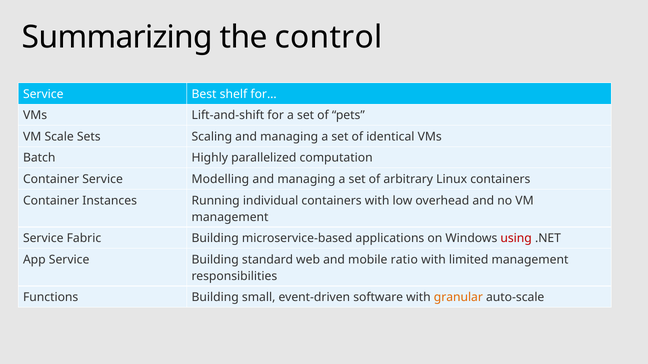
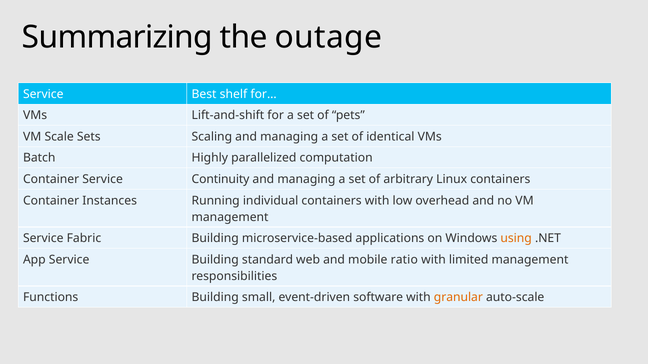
control: control -> outage
Modelling: Modelling -> Continuity
using colour: red -> orange
